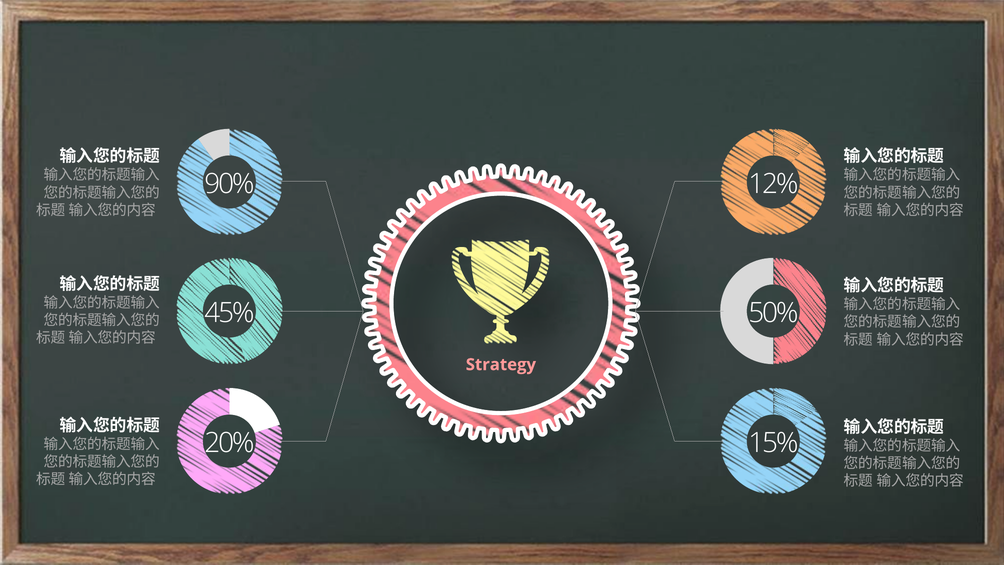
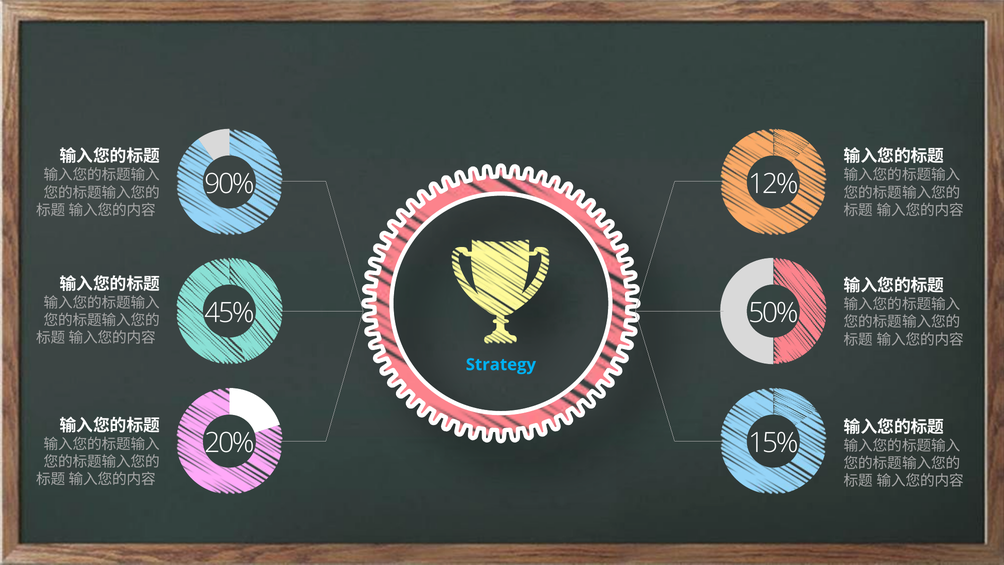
Strategy colour: pink -> light blue
